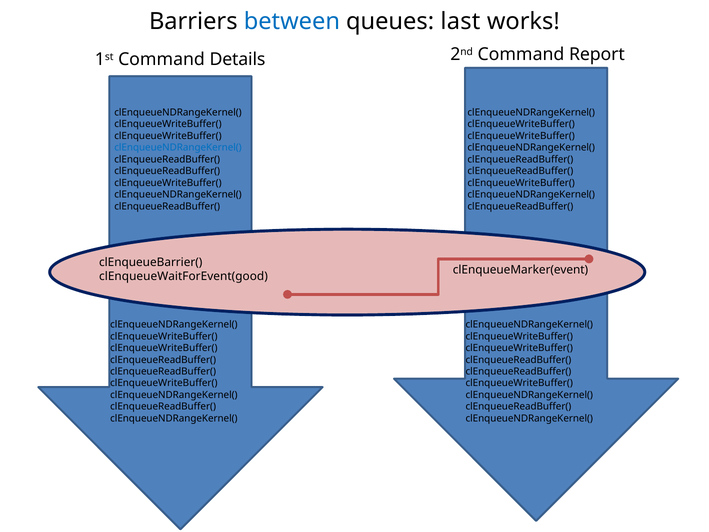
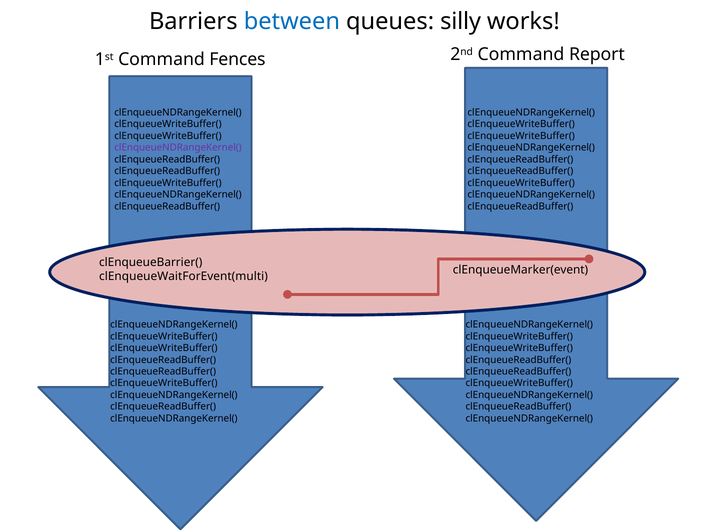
last: last -> silly
Details: Details -> Fences
clEnqueueNDRangeKernel( at (178, 148) colour: blue -> purple
clEnqueueWaitForEvent(good: clEnqueueWaitForEvent(good -> clEnqueueWaitForEvent(multi
